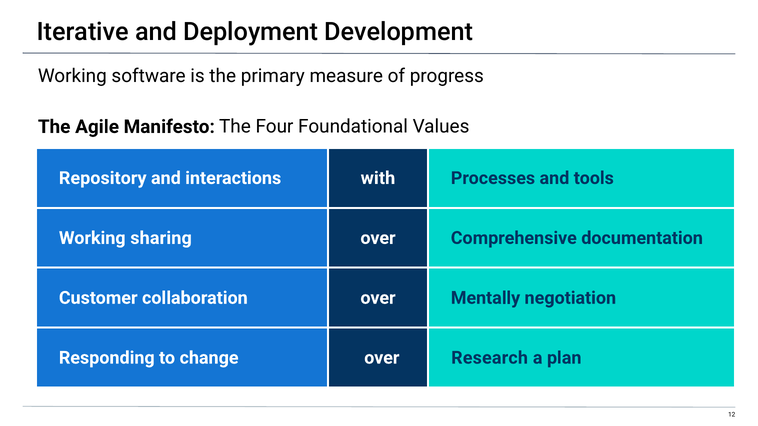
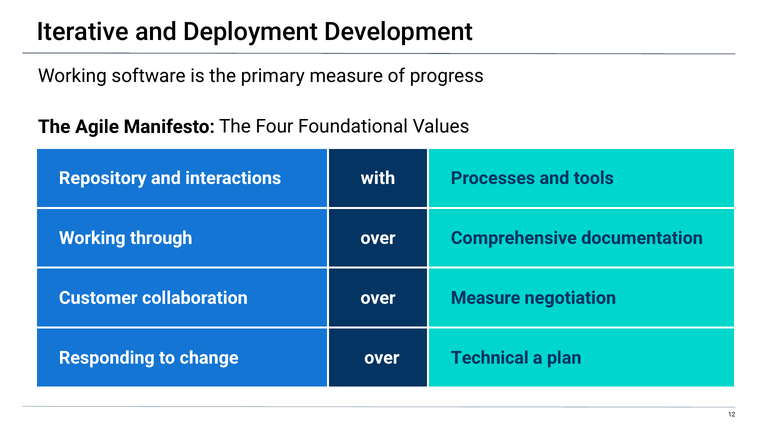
sharing: sharing -> through
over Mentally: Mentally -> Measure
Research: Research -> Technical
